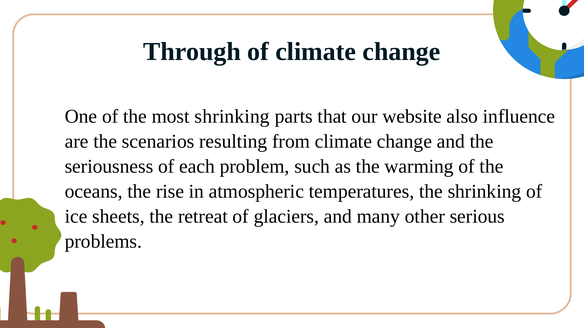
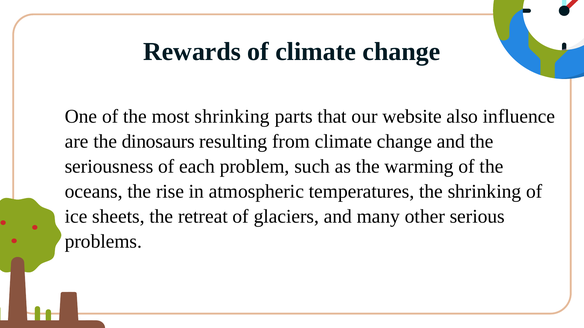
Through: Through -> Rewards
scenarios: scenarios -> dinosaurs
